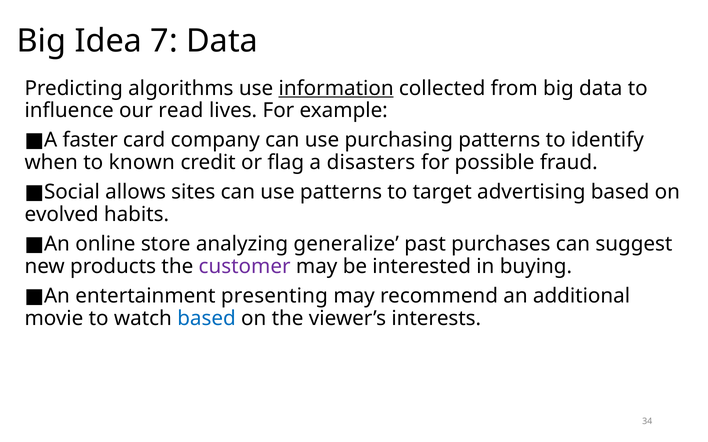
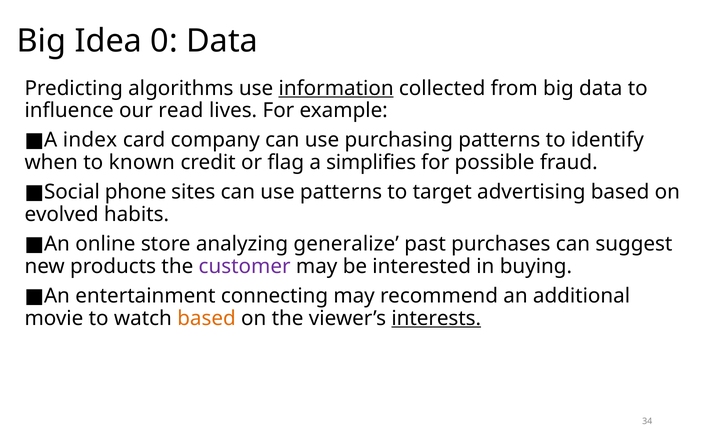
7: 7 -> 0
faster: faster -> index
disasters: disasters -> simplifies
allows: allows -> phone
presenting: presenting -> connecting
based at (206, 319) colour: blue -> orange
interests underline: none -> present
